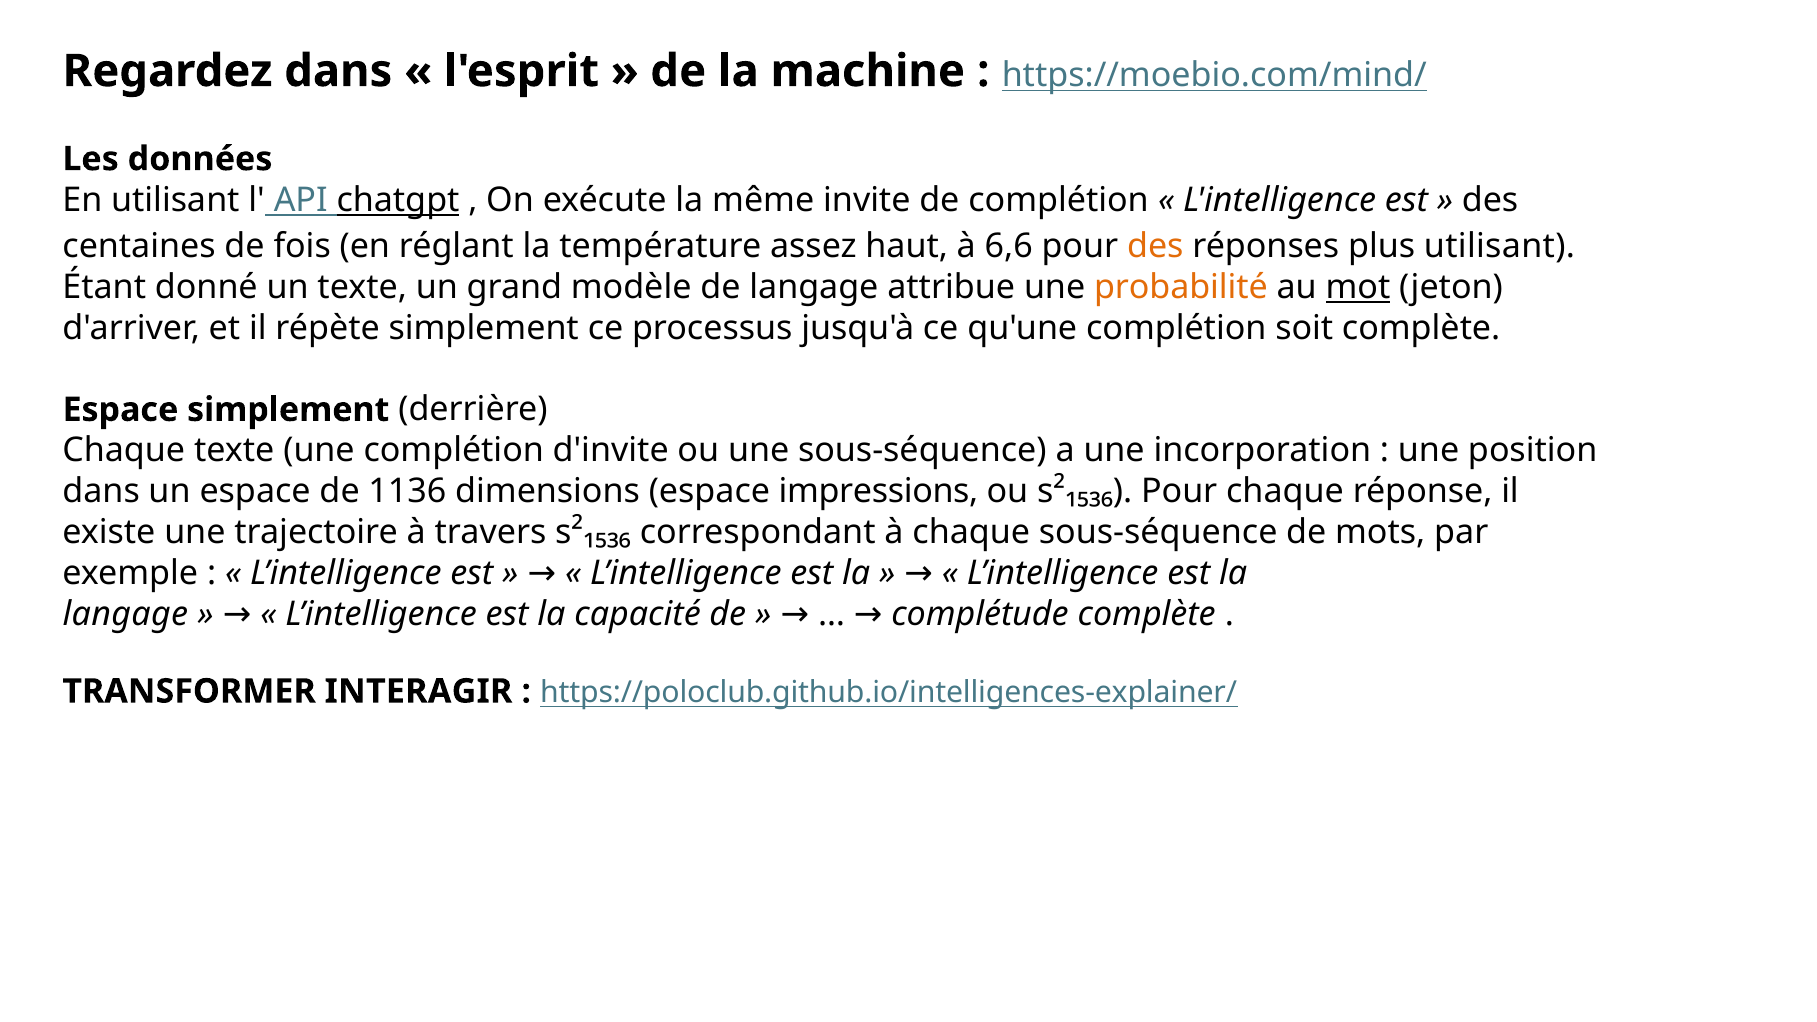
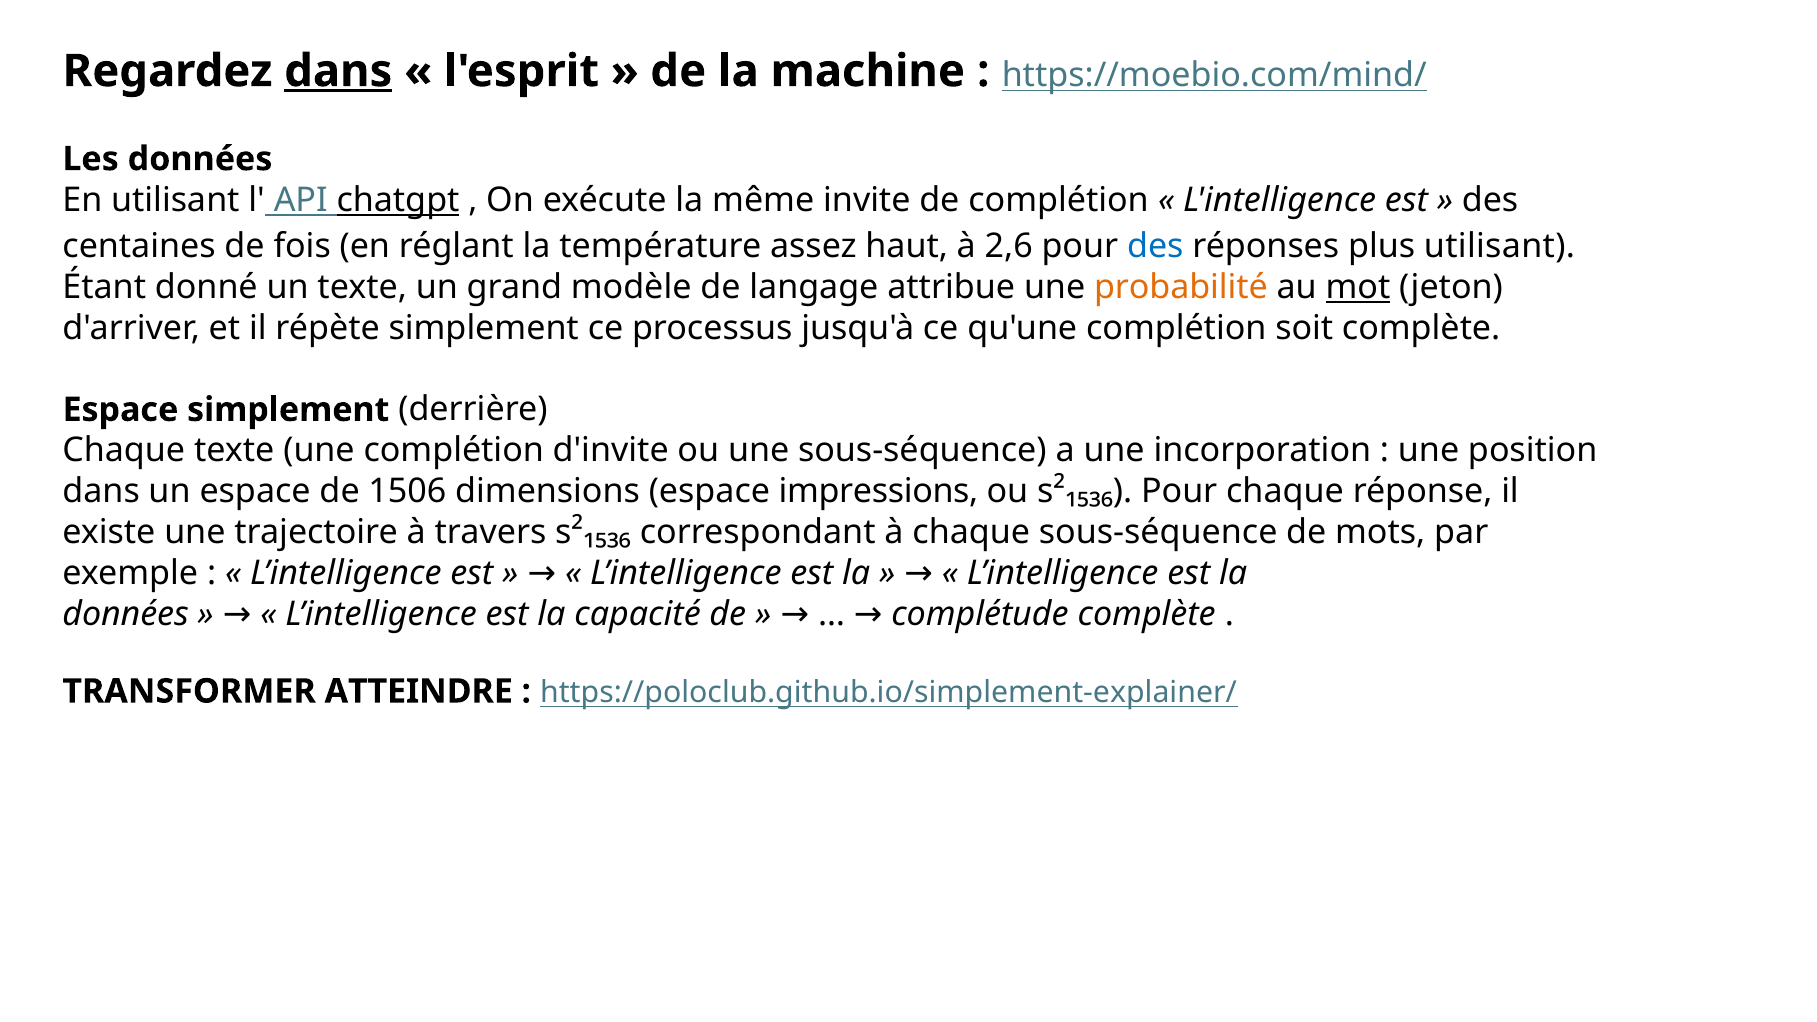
dans at (338, 71) underline: none -> present
6,6: 6,6 -> 2,6
des at (1155, 246) colour: orange -> blue
1136: 1136 -> 1506
langage at (125, 614): langage -> données
INTERAGIR: INTERAGIR -> ATTEINDRE
https://poloclub.github.io/intelligences-explainer/: https://poloclub.github.io/intelligences-explainer/ -> https://poloclub.github.io/simplement-explainer/
